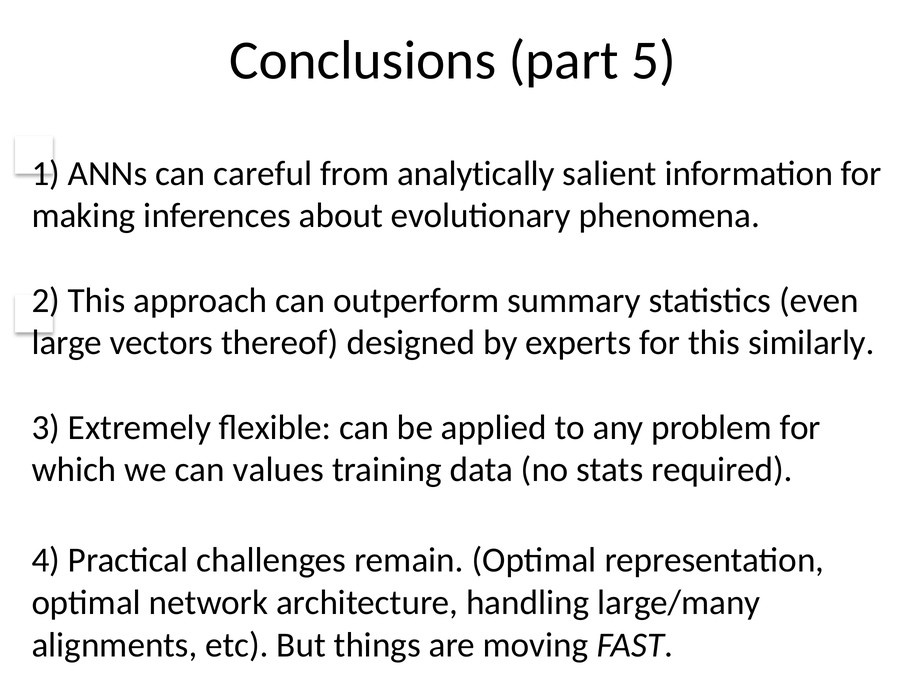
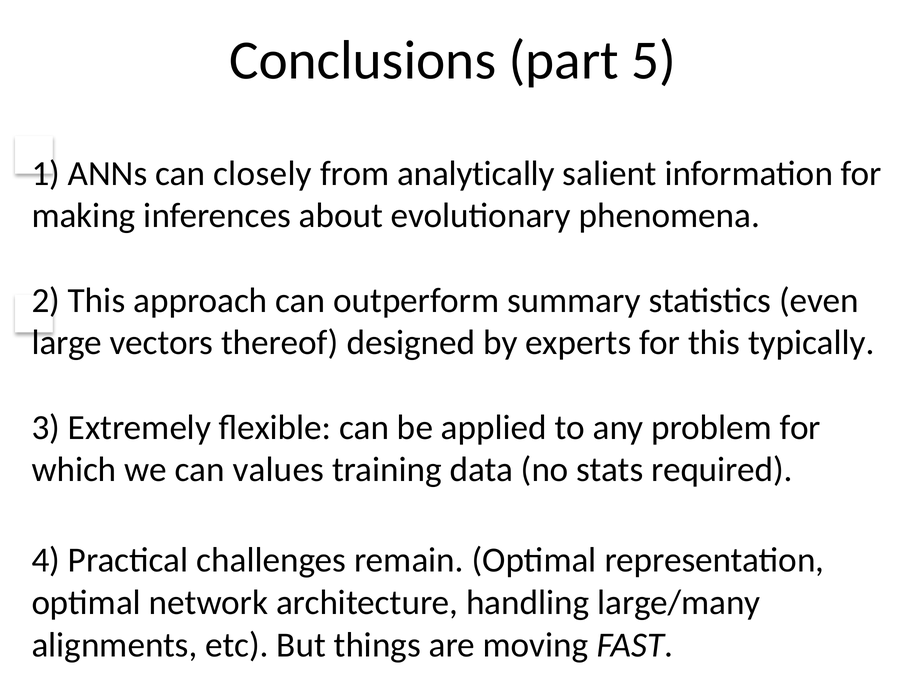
careful: careful -> closely
similarly: similarly -> typically
